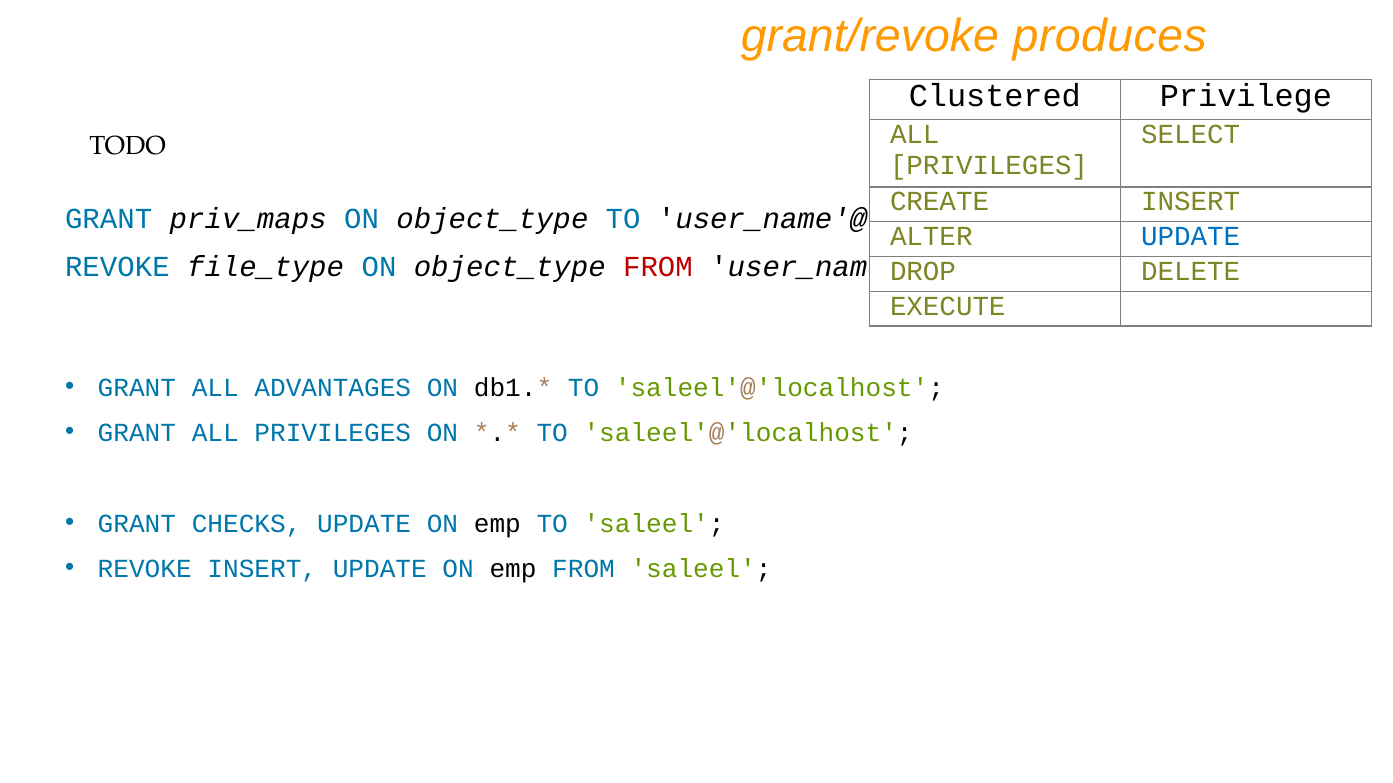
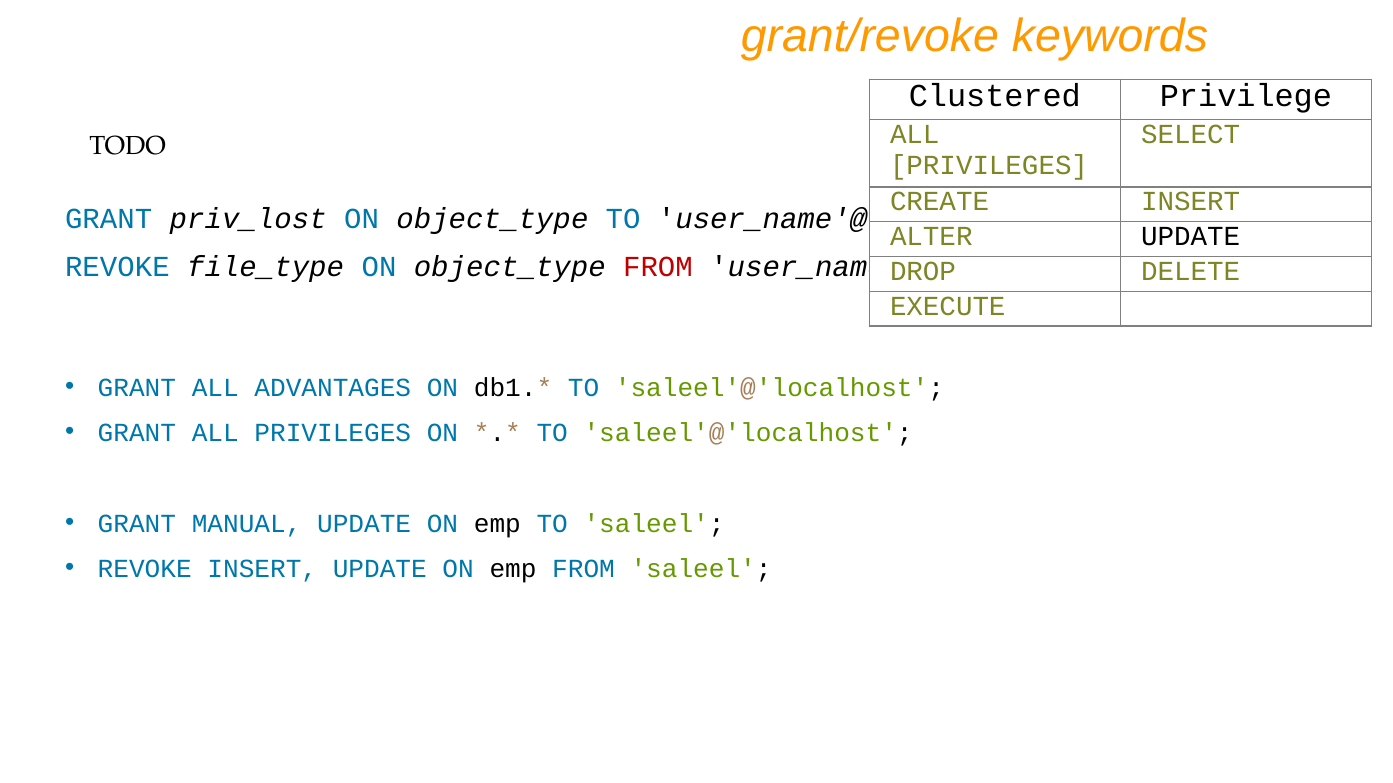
produces: produces -> keywords
priv_maps: priv_maps -> priv_lost
UPDATE at (1191, 237) colour: blue -> black
CHECKS: CHECKS -> MANUAL
